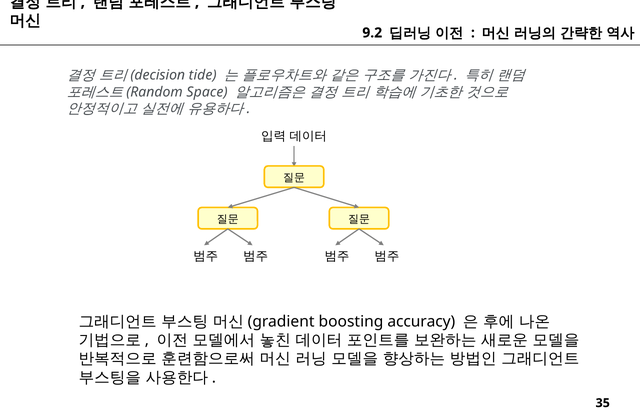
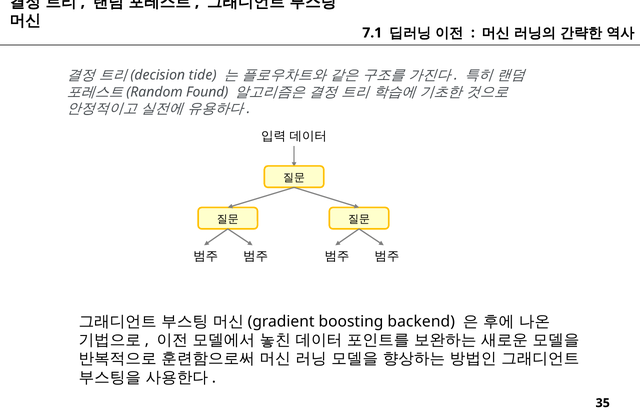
9.2: 9.2 -> 7.1
Space: Space -> Found
accuracy: accuracy -> backend
